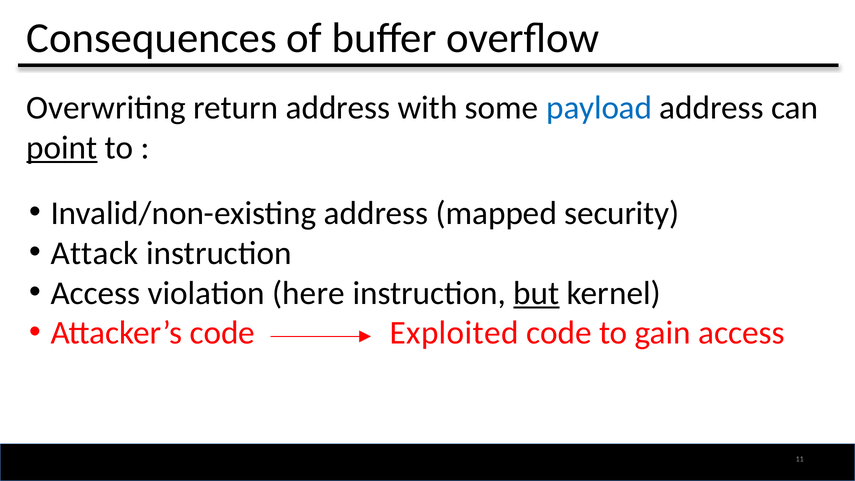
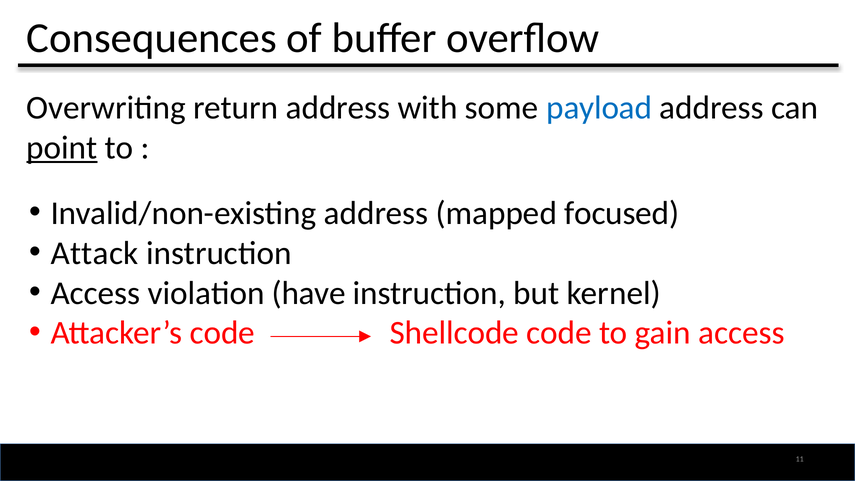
security: security -> focused
here: here -> have
but underline: present -> none
Exploited: Exploited -> Shellcode
